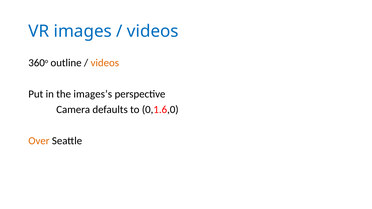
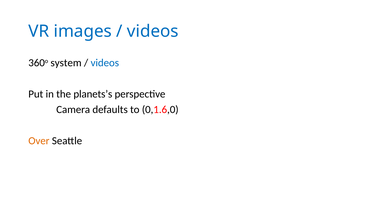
outline: outline -> system
videos at (105, 63) colour: orange -> blue
images’s: images’s -> planets’s
